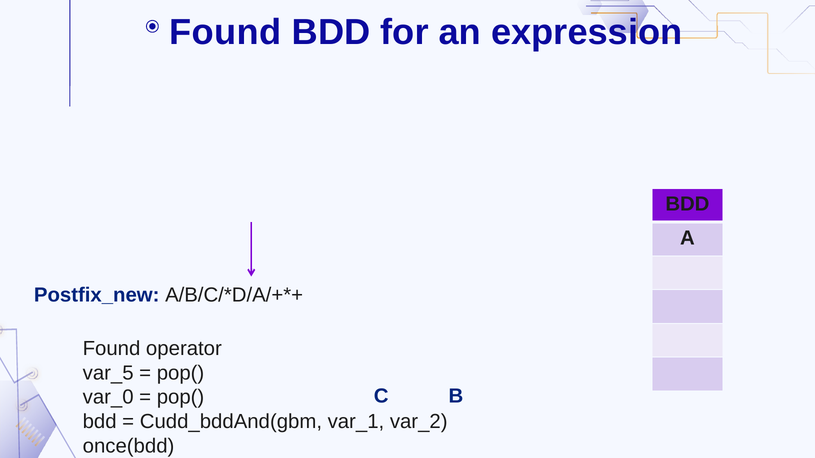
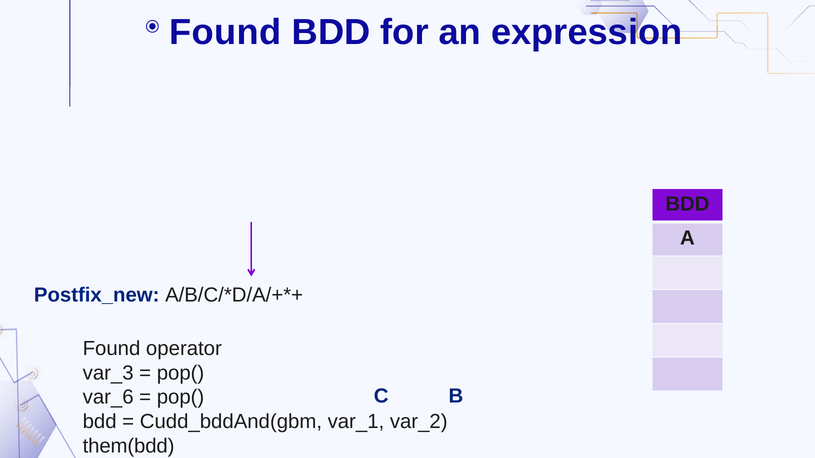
var_5: var_5 -> var_3
var_0: var_0 -> var_6
once(bdd: once(bdd -> them(bdd
